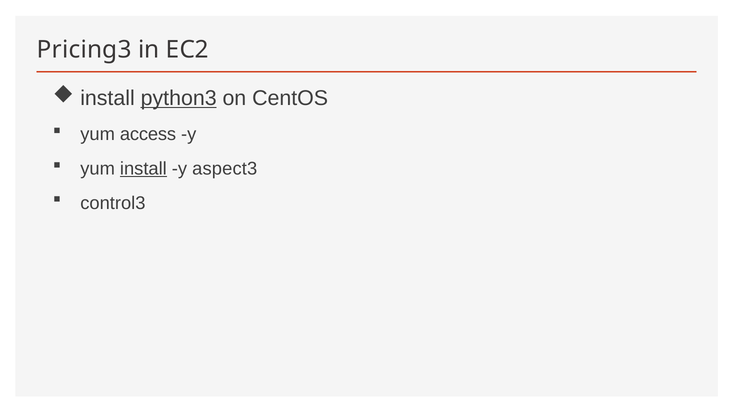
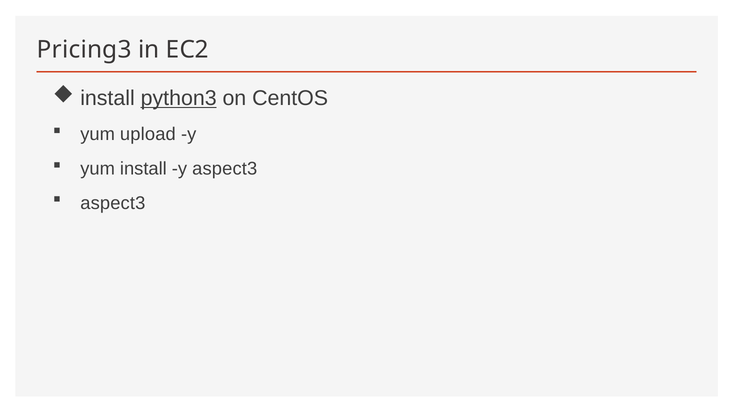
access: access -> upload
install at (143, 169) underline: present -> none
control3 at (113, 203): control3 -> aspect3
